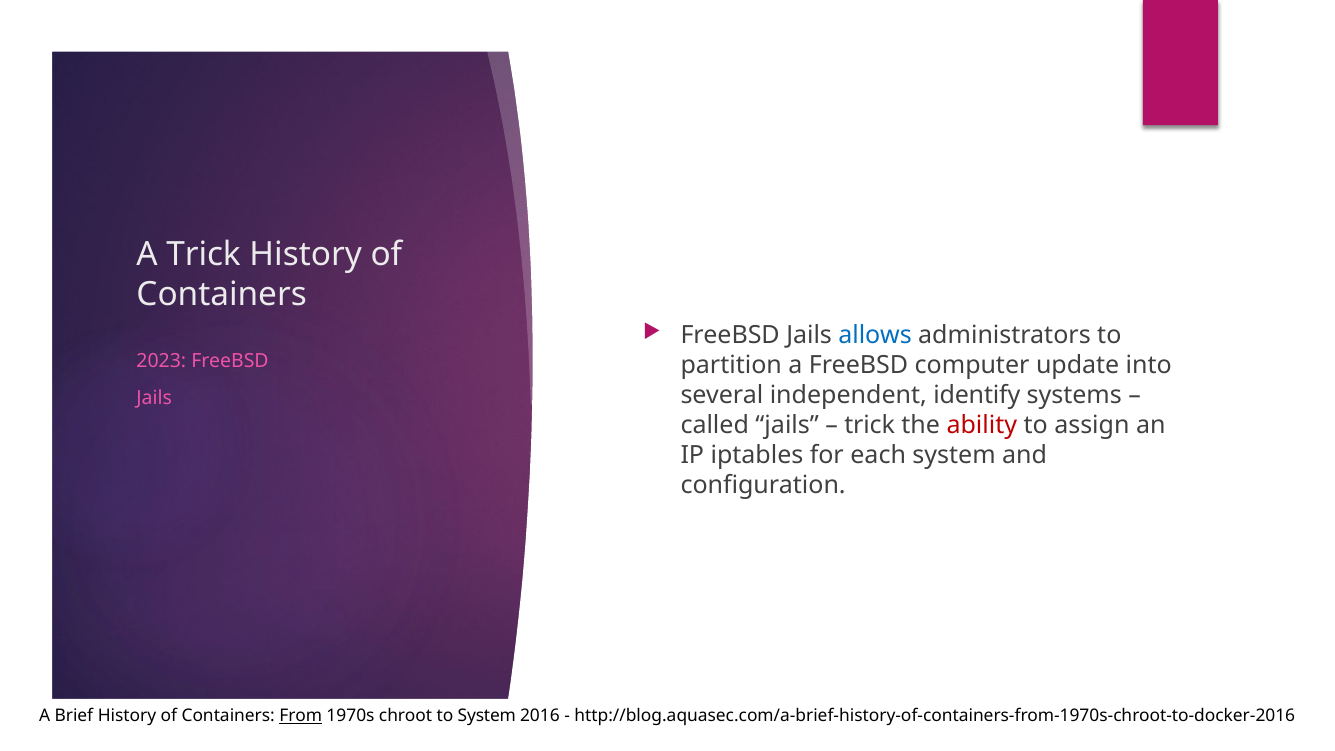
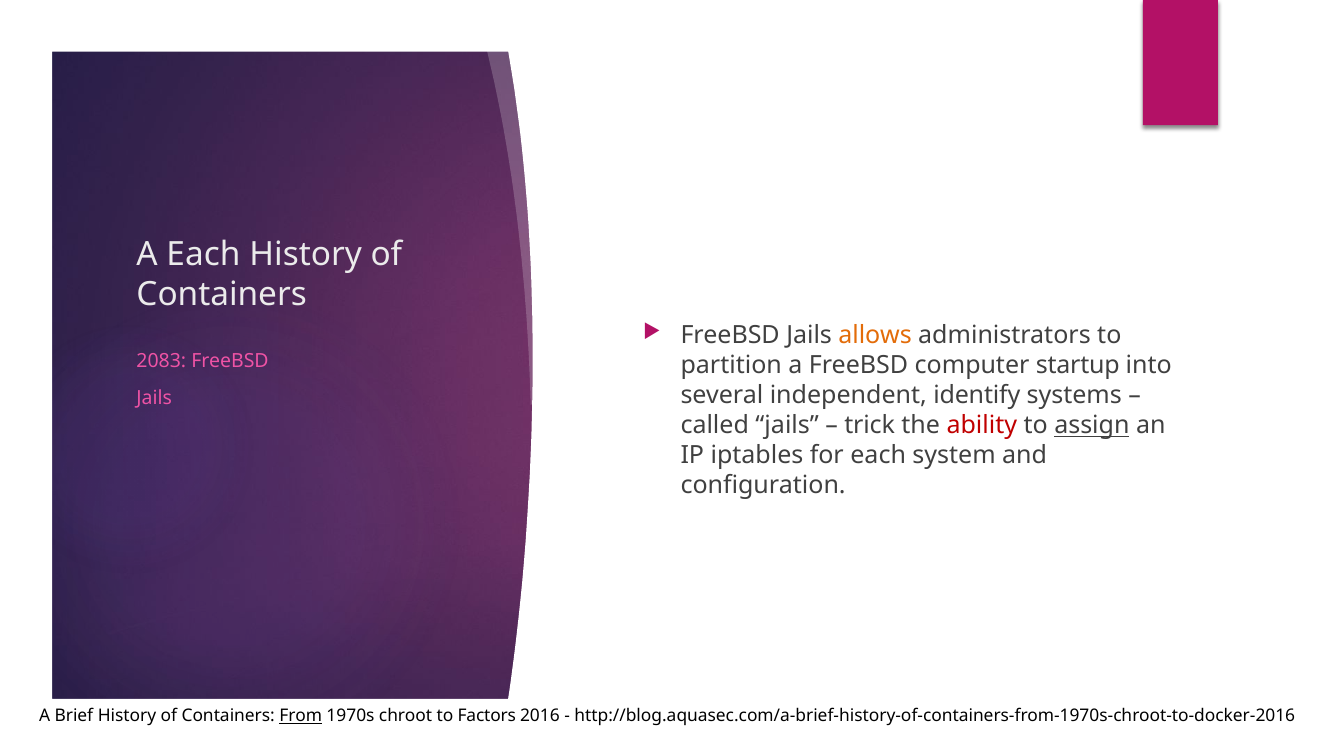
A Trick: Trick -> Each
allows colour: blue -> orange
2023: 2023 -> 2083
update: update -> startup
assign underline: none -> present
to System: System -> Factors
